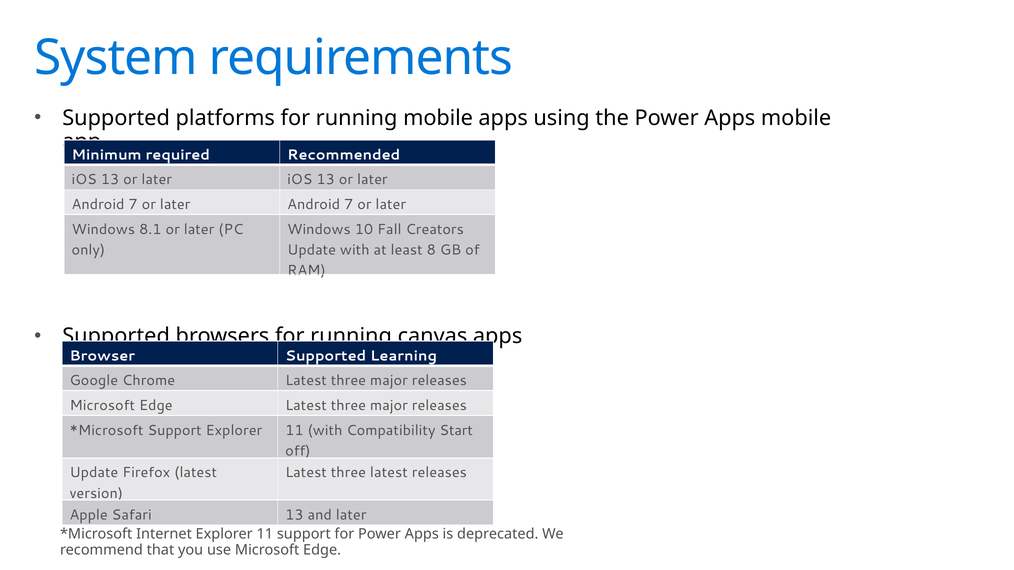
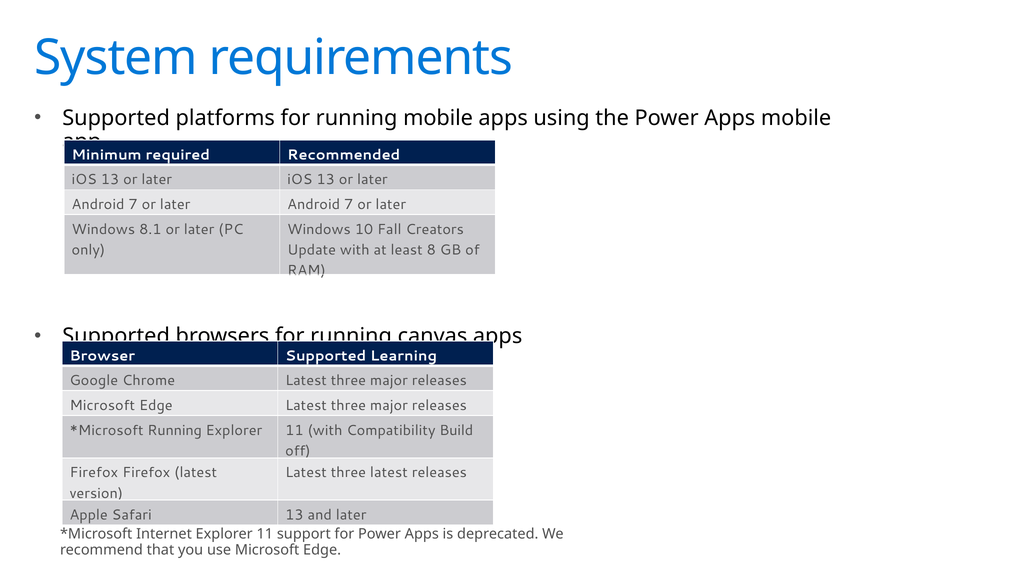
Support at (175, 431): Support -> Running
Start: Start -> Build
Update at (94, 473): Update -> Firefox
